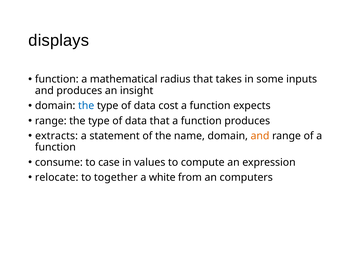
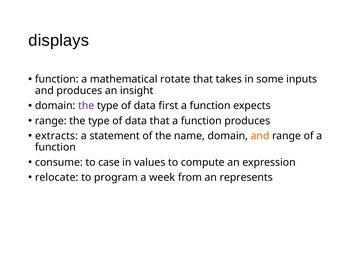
radius: radius -> rotate
the at (86, 105) colour: blue -> purple
cost: cost -> first
together: together -> program
white: white -> week
computers: computers -> represents
